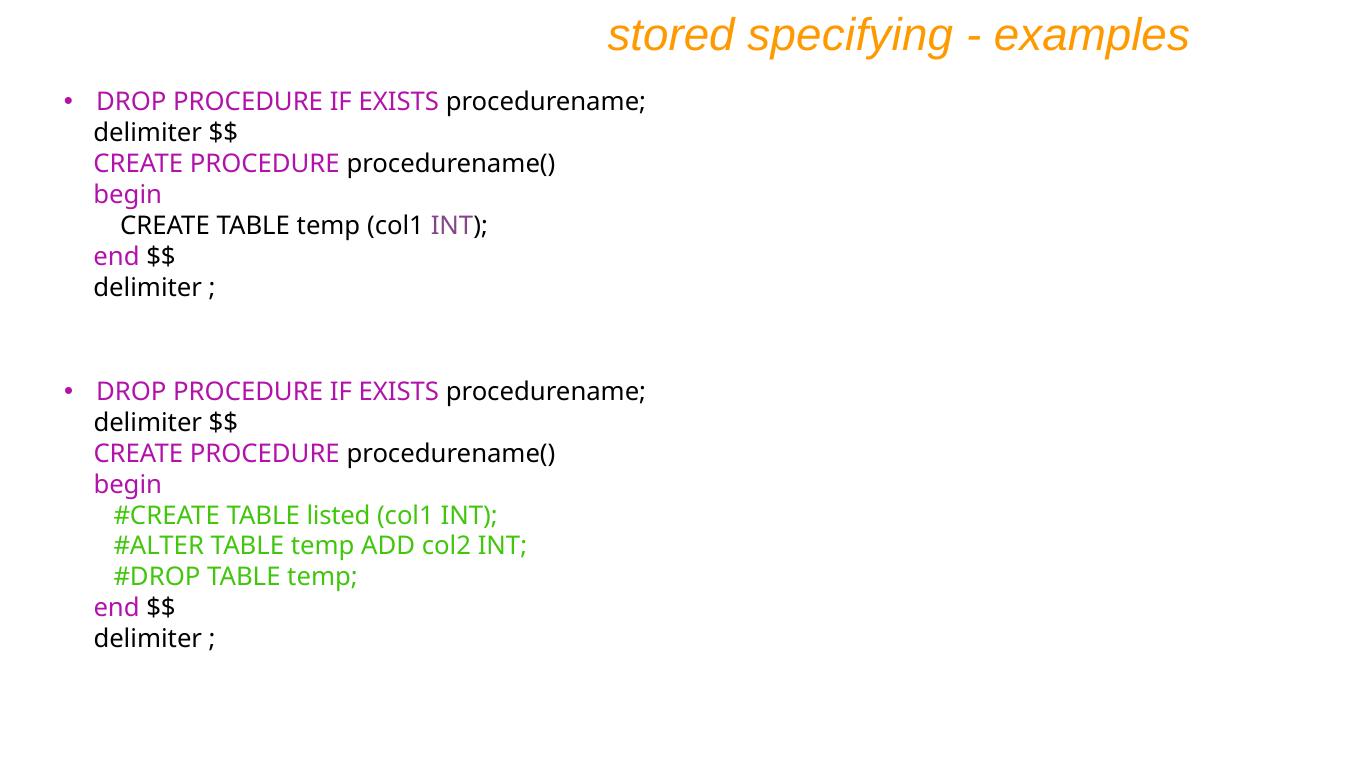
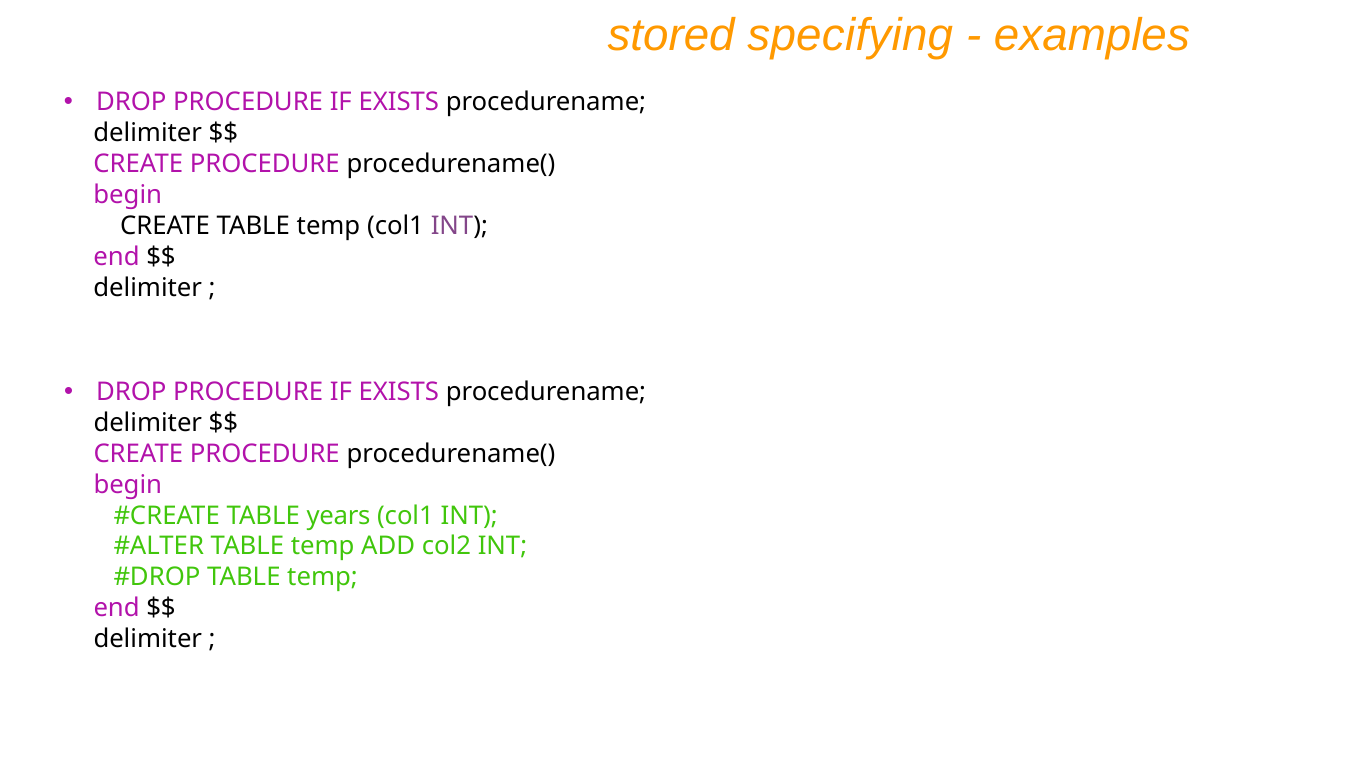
listed: listed -> years
